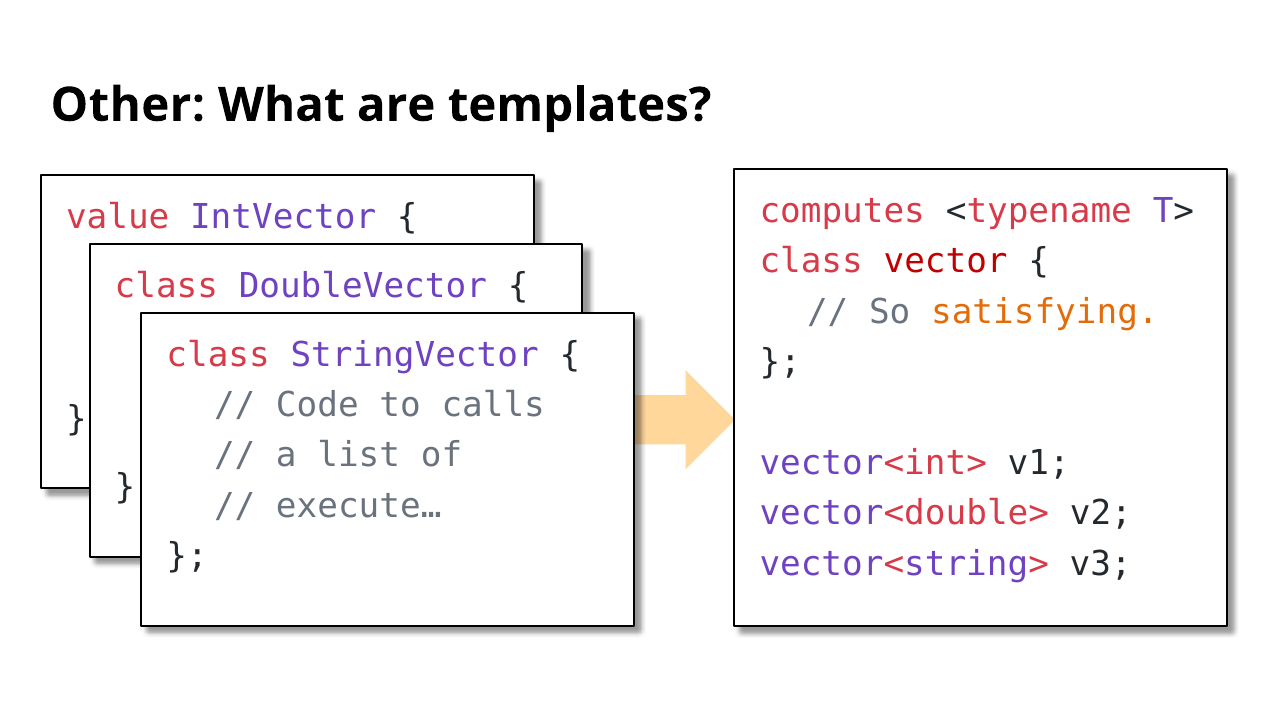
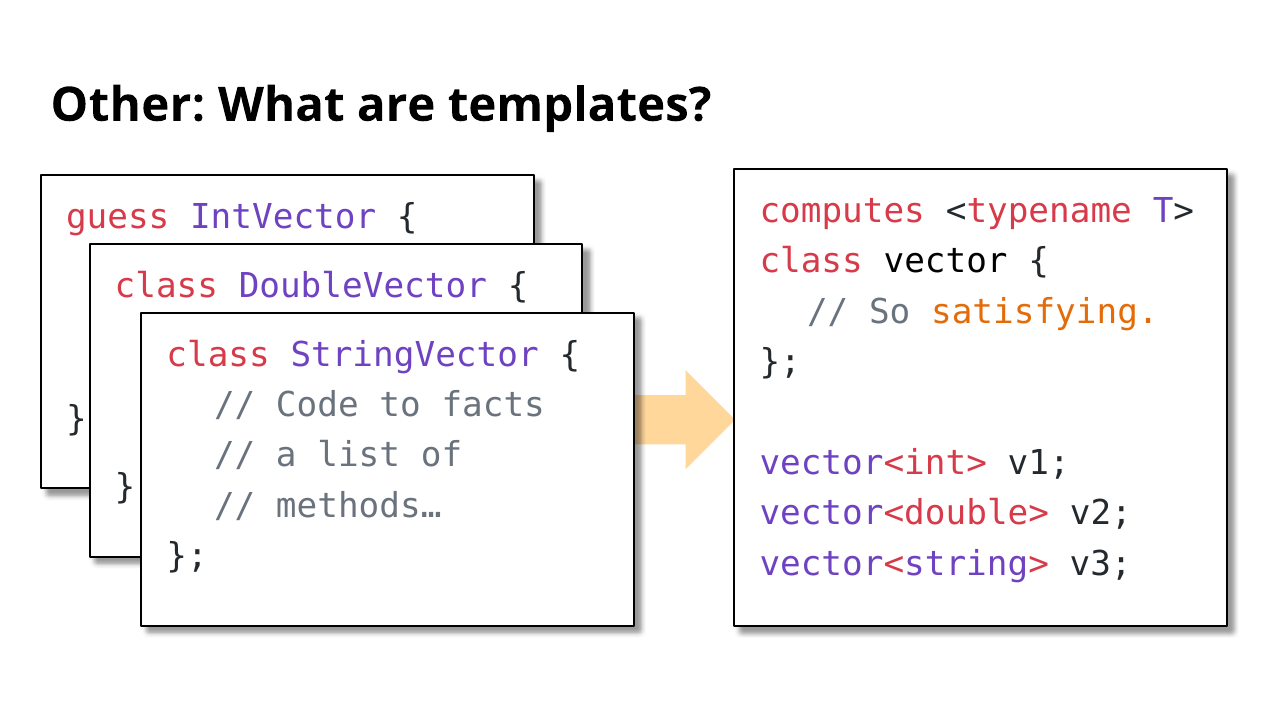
value: value -> guess
vector colour: red -> black
calls: calls -> facts
execute…: execute… -> methods…
